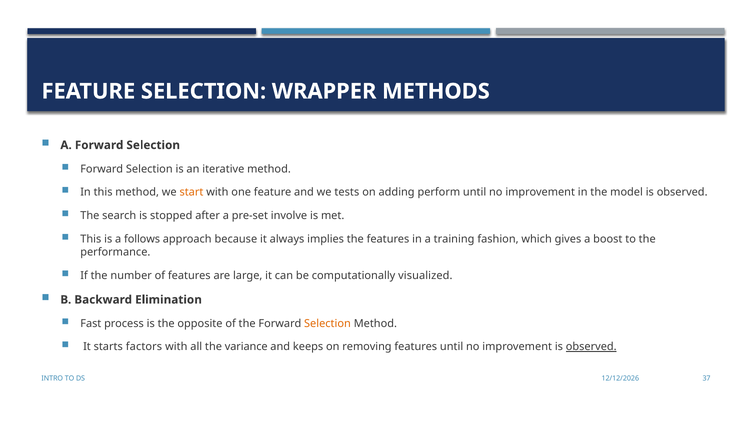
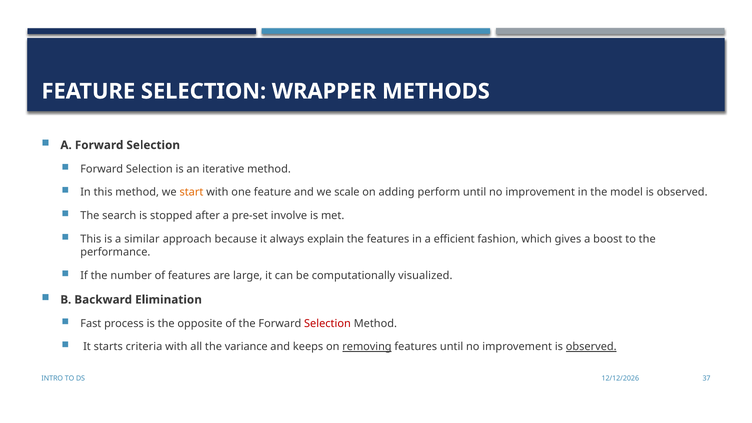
tests: tests -> scale
follows: follows -> similar
implies: implies -> explain
training: training -> efficient
Selection at (327, 323) colour: orange -> red
factors: factors -> criteria
removing underline: none -> present
